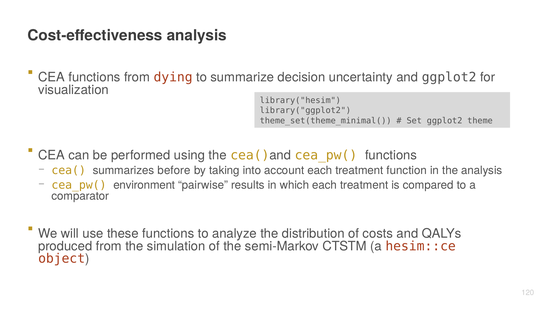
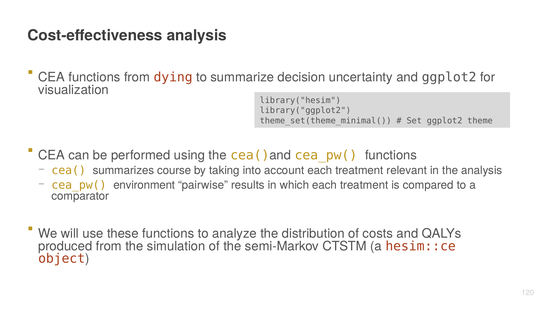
before: before -> course
function: function -> relevant
